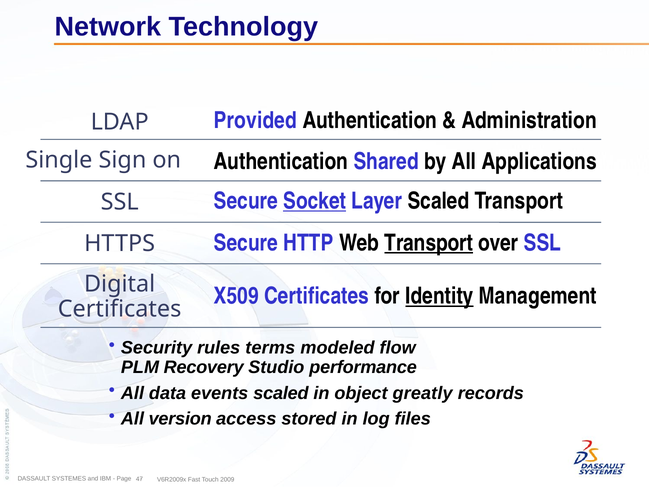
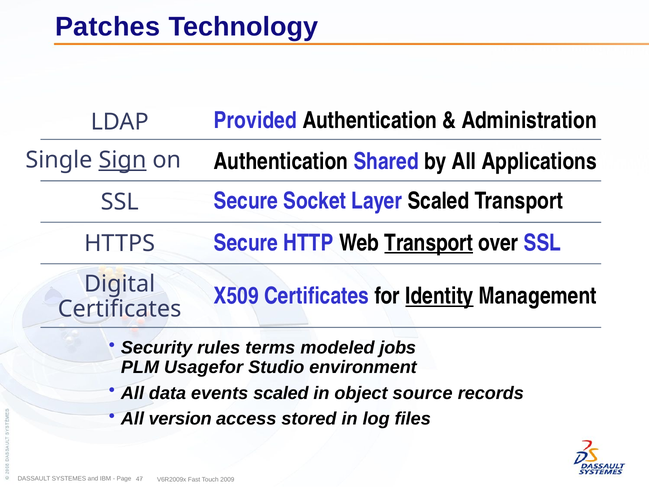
Network: Network -> Patches
Sign underline: none -> present
Socket underline: present -> none
flow: flow -> jobs
Recovery: Recovery -> Usagefor
performance: performance -> environment
greatly: greatly -> source
